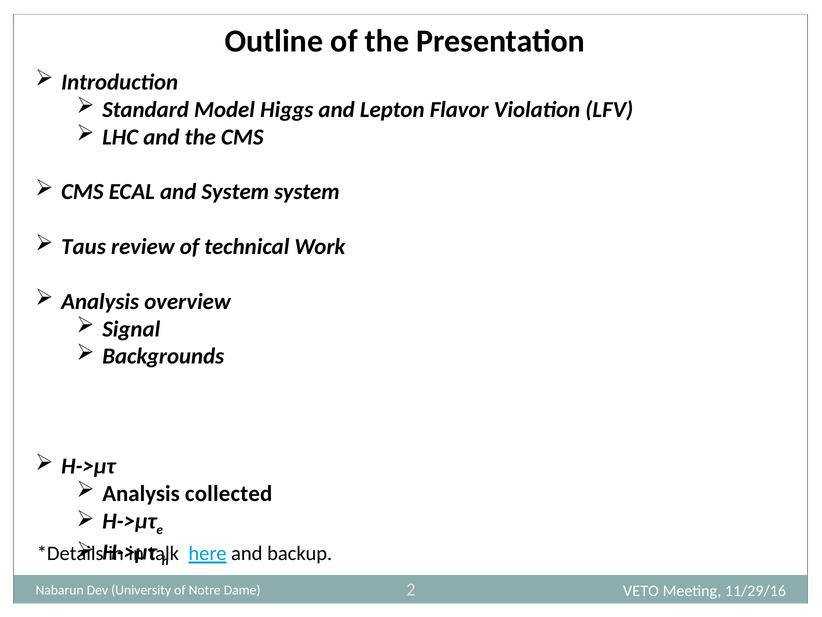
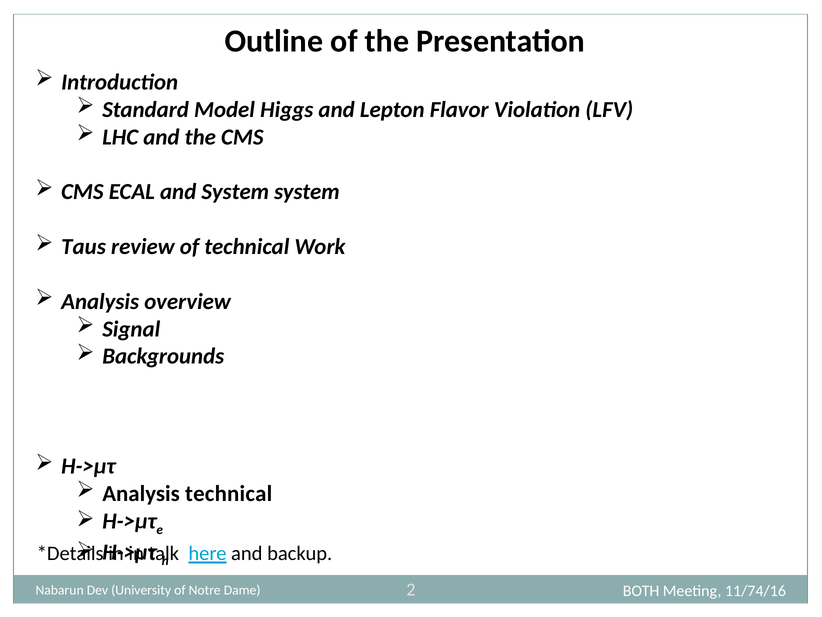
Analysis collected: collected -> technical
VETO: VETO -> BOTH
11/29/16: 11/29/16 -> 11/74/16
